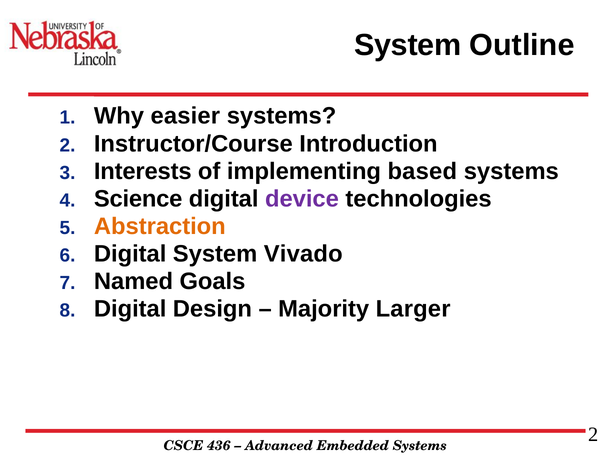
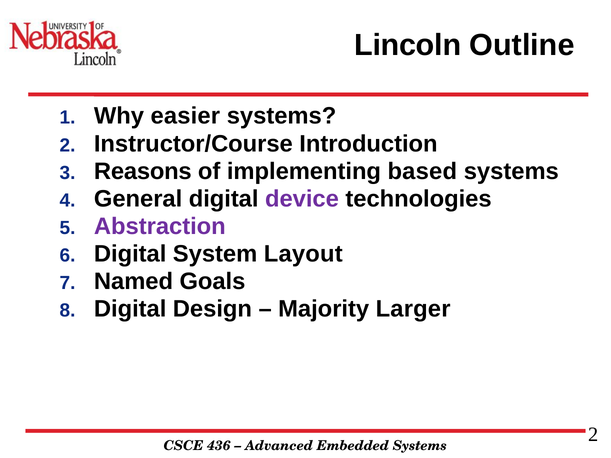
System at (408, 45): System -> Lincoln
Interests: Interests -> Reasons
Science: Science -> General
Abstraction colour: orange -> purple
Vivado: Vivado -> Layout
